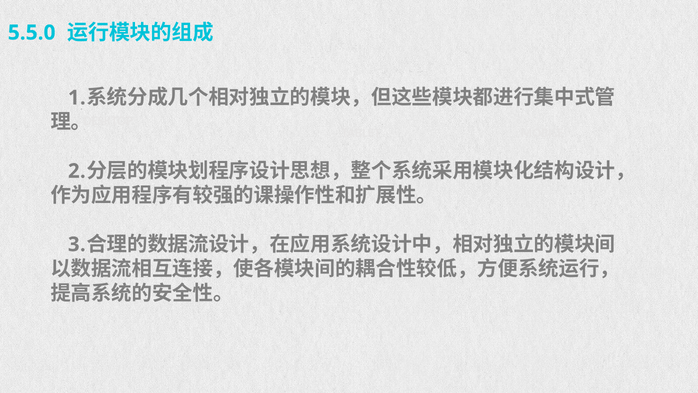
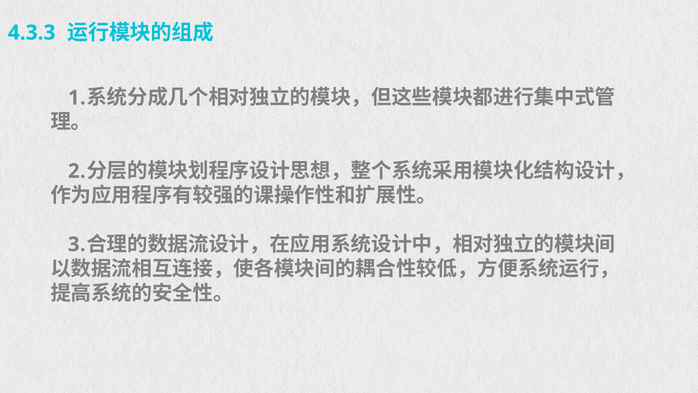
5.5.0: 5.5.0 -> 4.3.3
